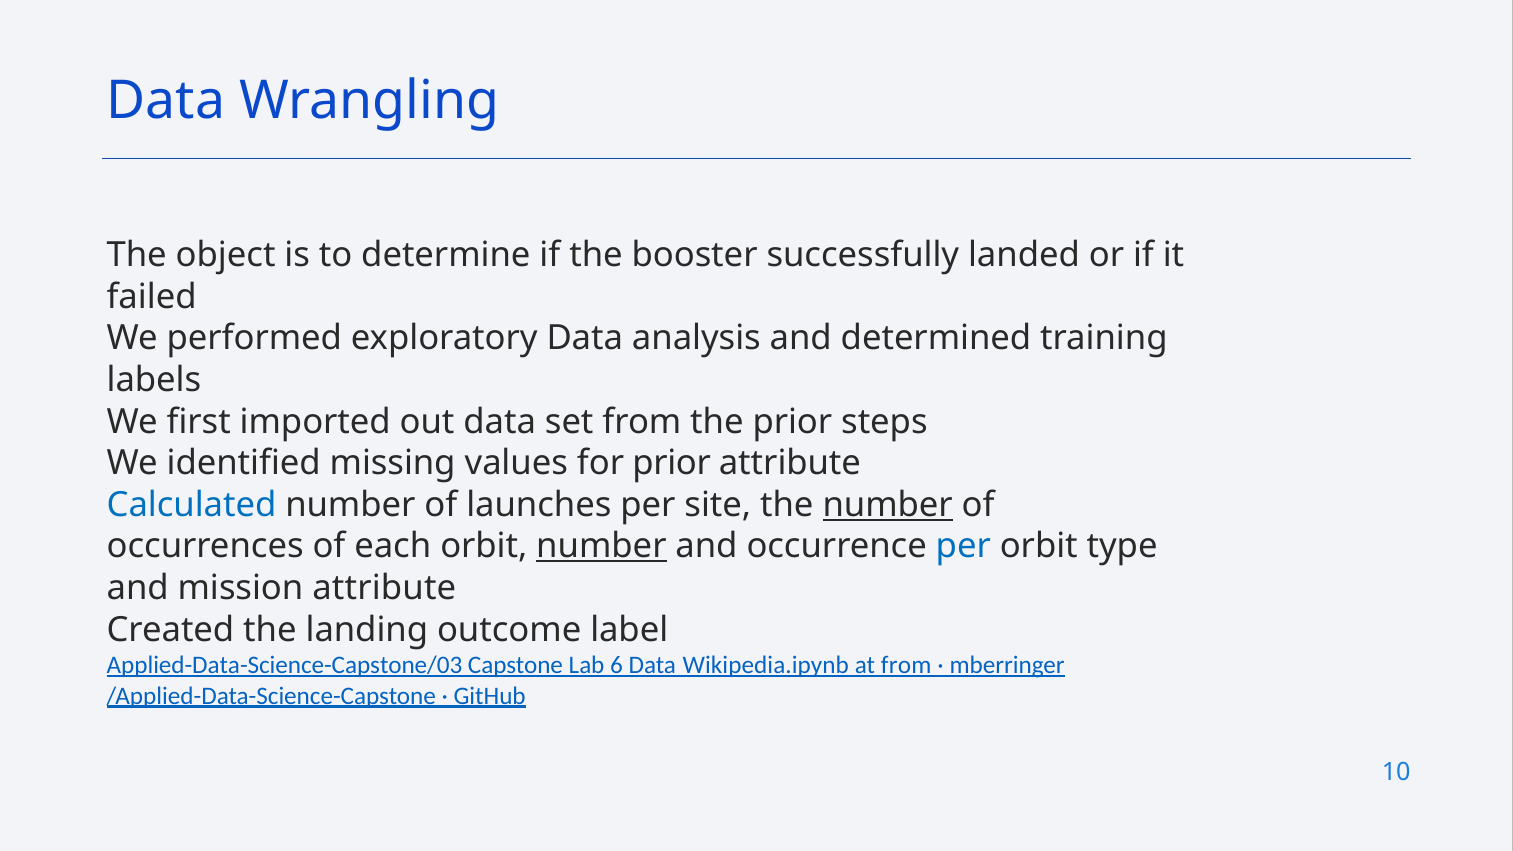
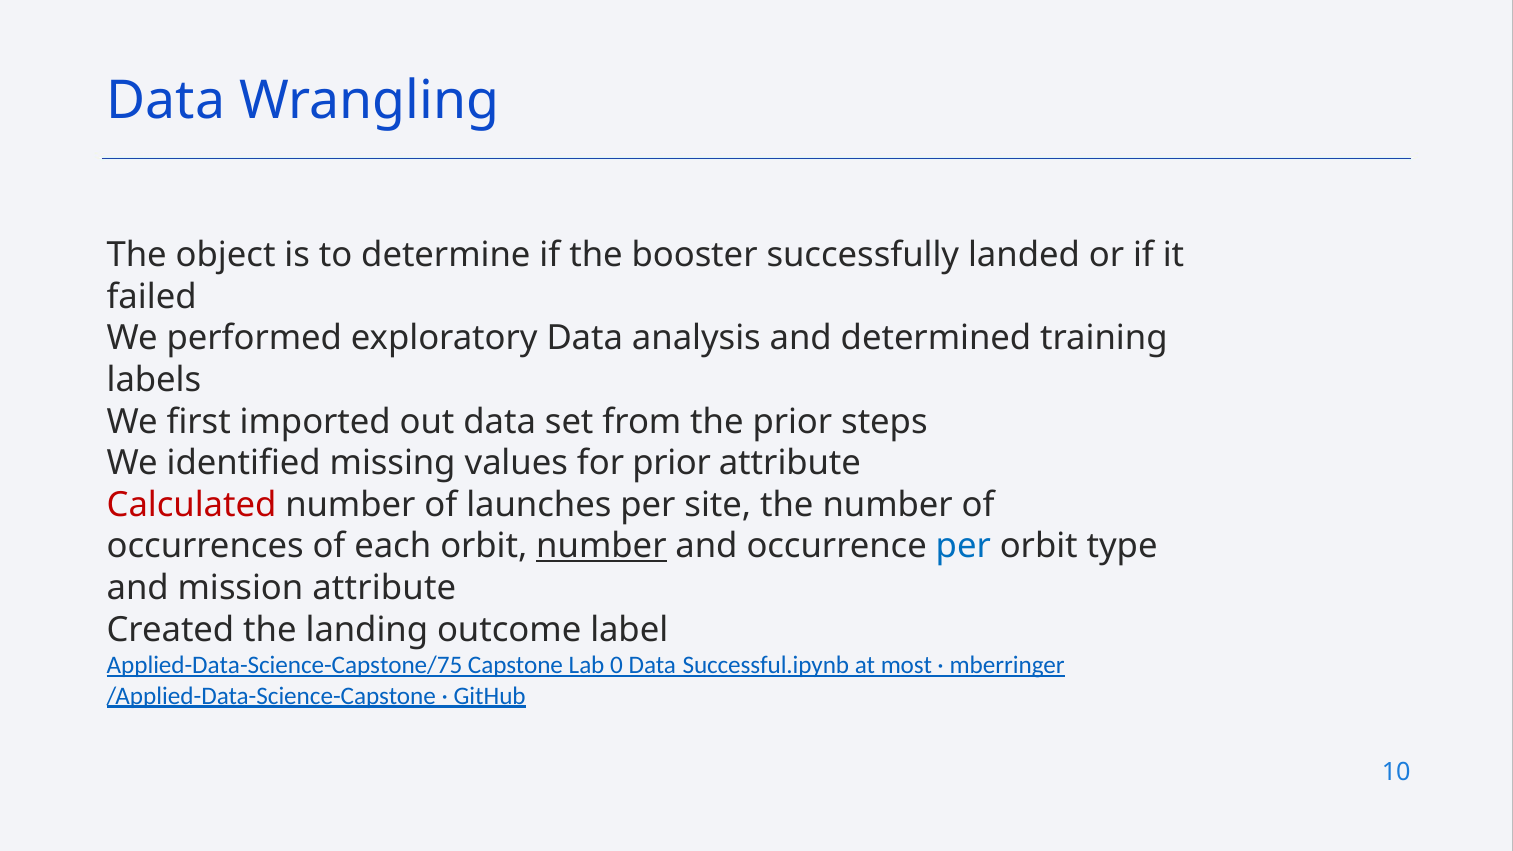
Calculated colour: blue -> red
number at (888, 505) underline: present -> none
Applied-Data-Science-Capstone/03: Applied-Data-Science-Capstone/03 -> Applied-Data-Science-Capstone/75
6: 6 -> 0
Wikipedia.ipynb: Wikipedia.ipynb -> Successful.ipynb
at from: from -> most
